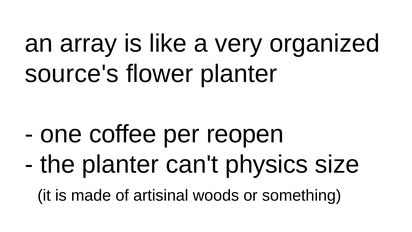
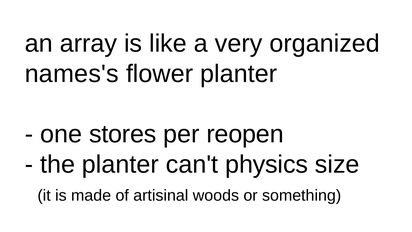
source's: source's -> names's
coffee: coffee -> stores
